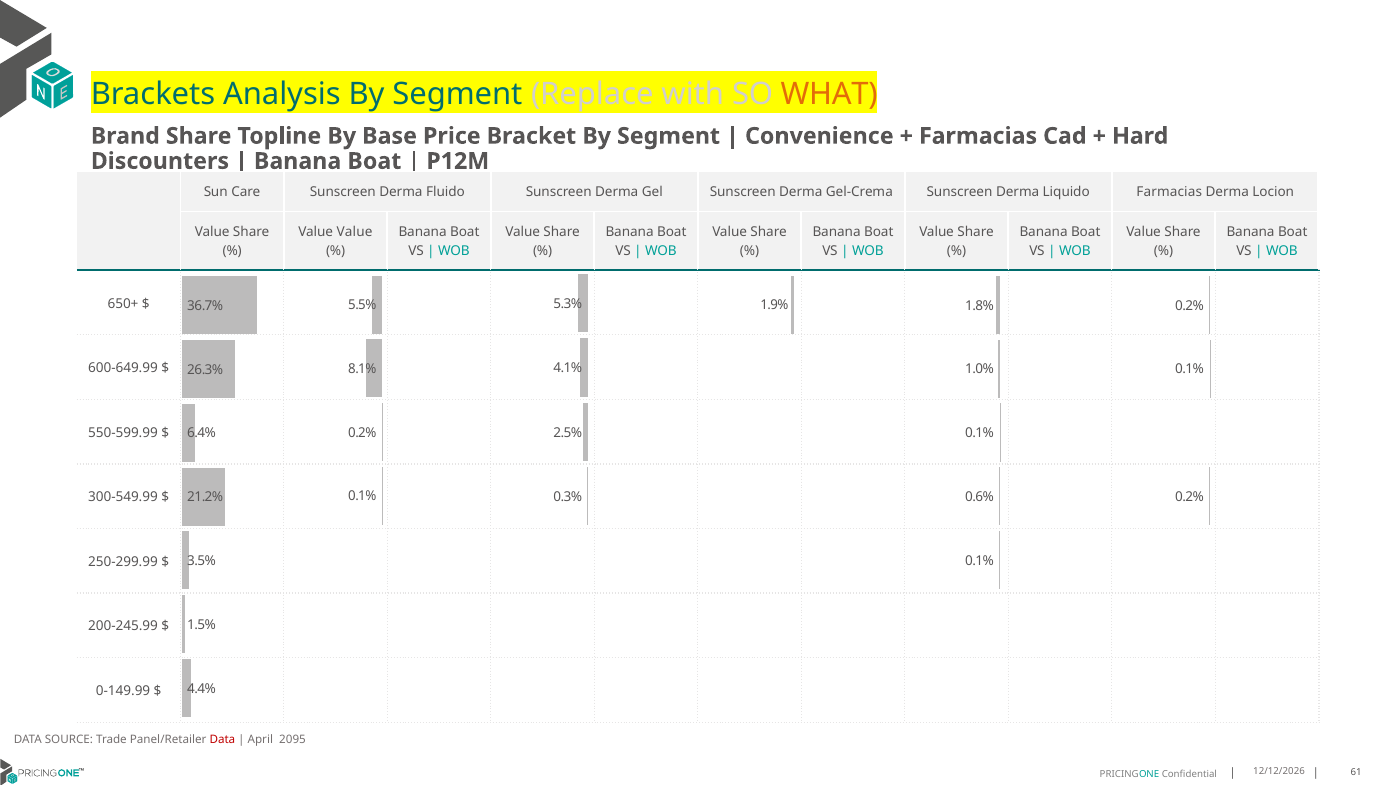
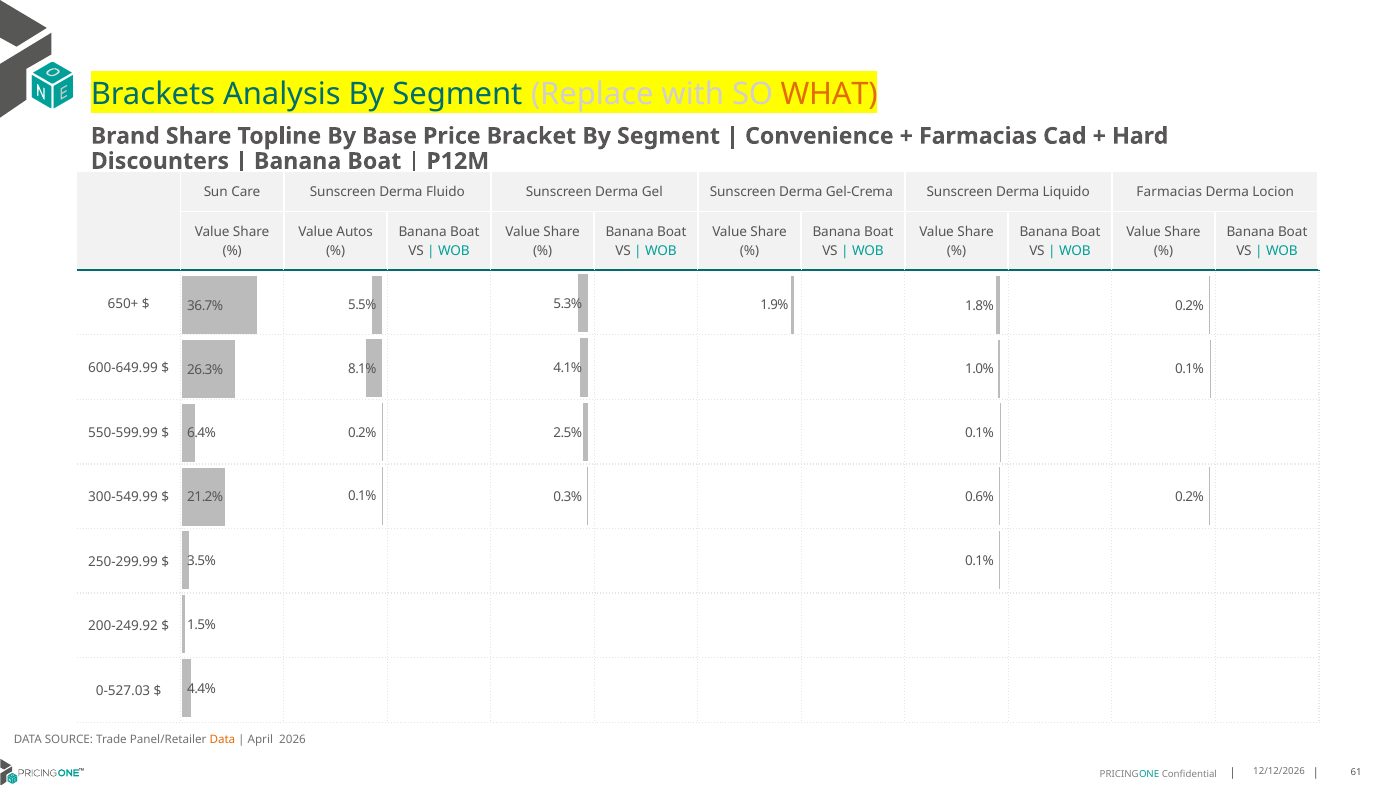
Value Value: Value -> Autos
200-245.99: 200-245.99 -> 200-249.92
0-149.99: 0-149.99 -> 0-527.03
Data at (222, 740) colour: red -> orange
2095: 2095 -> 2026
